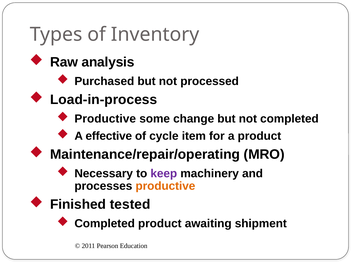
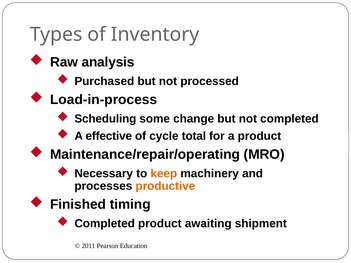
Productive at (105, 119): Productive -> Scheduling
item: item -> total
keep colour: purple -> orange
tested: tested -> timing
